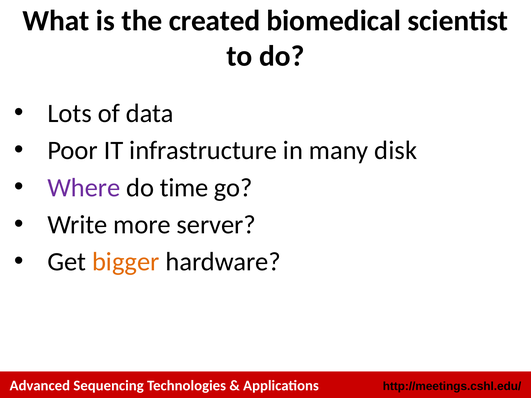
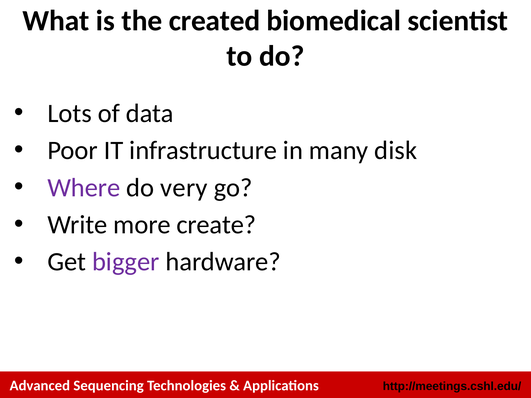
time: time -> very
server: server -> create
bigger colour: orange -> purple
